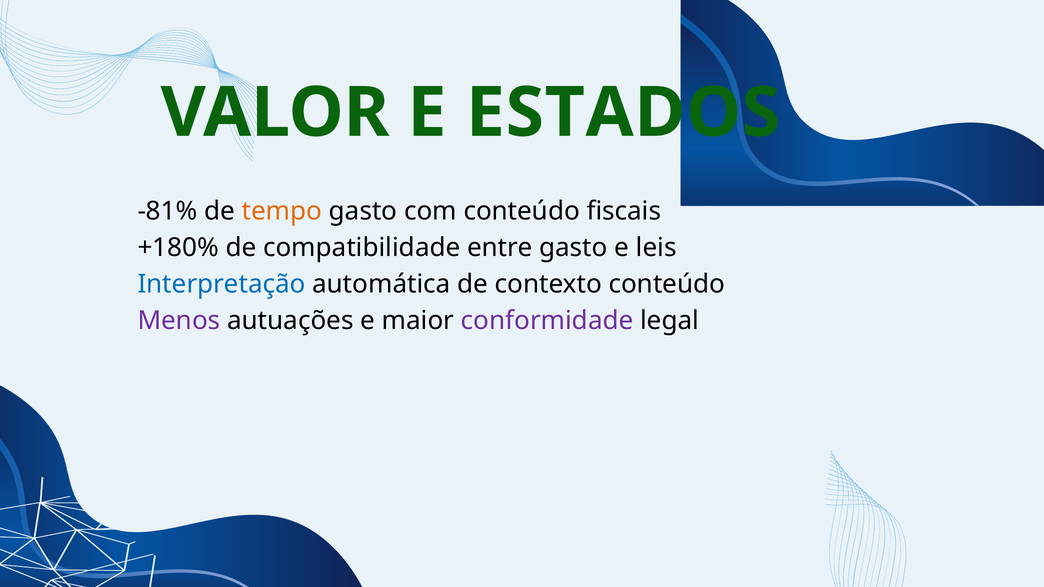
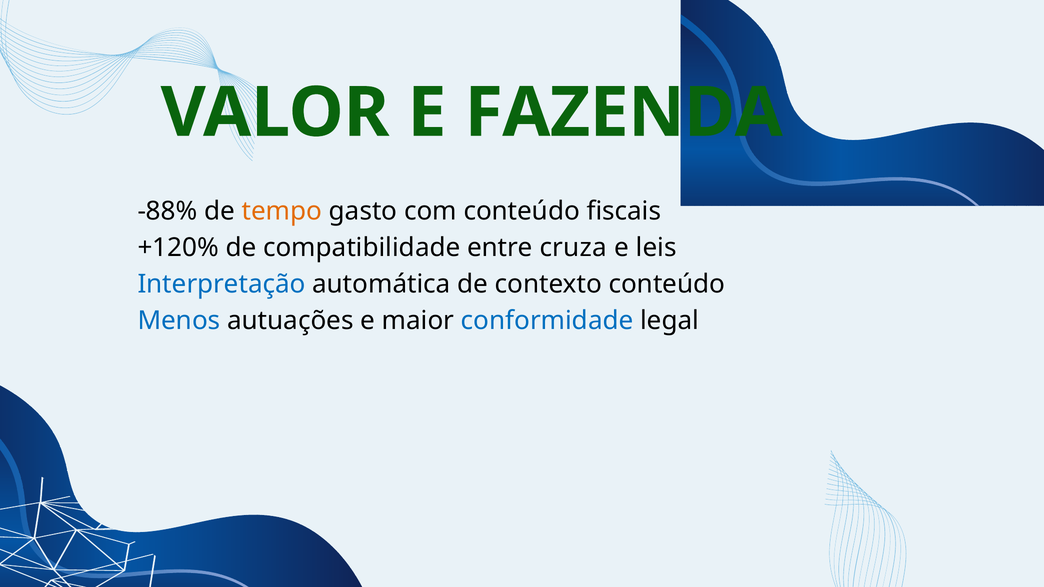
ESTADOS: ESTADOS -> FAZENDA
-81%: -81% -> -88%
+180%: +180% -> +120%
entre gasto: gasto -> cruza
Menos colour: purple -> blue
conformidade colour: purple -> blue
